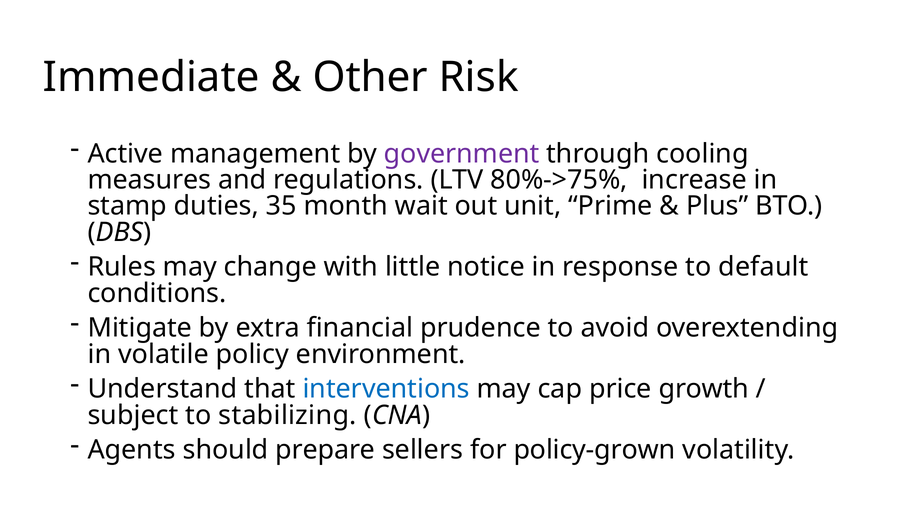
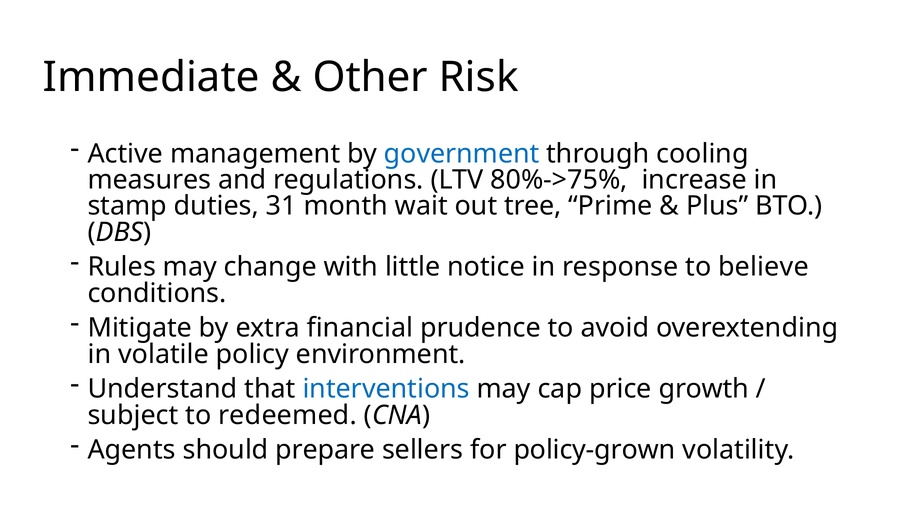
government colour: purple -> blue
35: 35 -> 31
unit: unit -> tree
default: default -> believe
stabilizing: stabilizing -> redeemed
